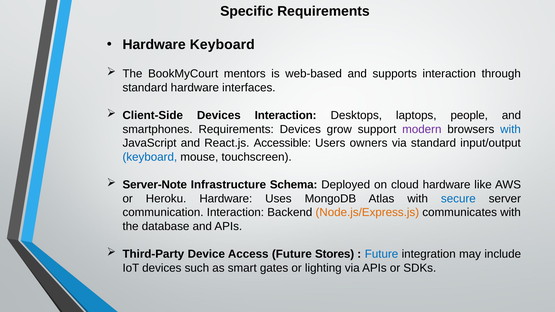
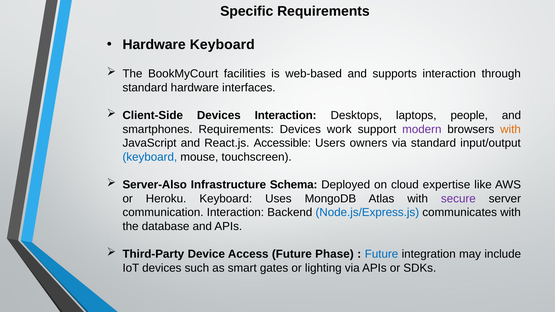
mentors: mentors -> facilities
grow: grow -> work
with at (511, 129) colour: blue -> orange
Server-Note: Server-Note -> Server-Also
cloud hardware: hardware -> expertise
Heroku Hardware: Hardware -> Keyboard
secure colour: blue -> purple
Node.js/Express.js colour: orange -> blue
Stores: Stores -> Phase
